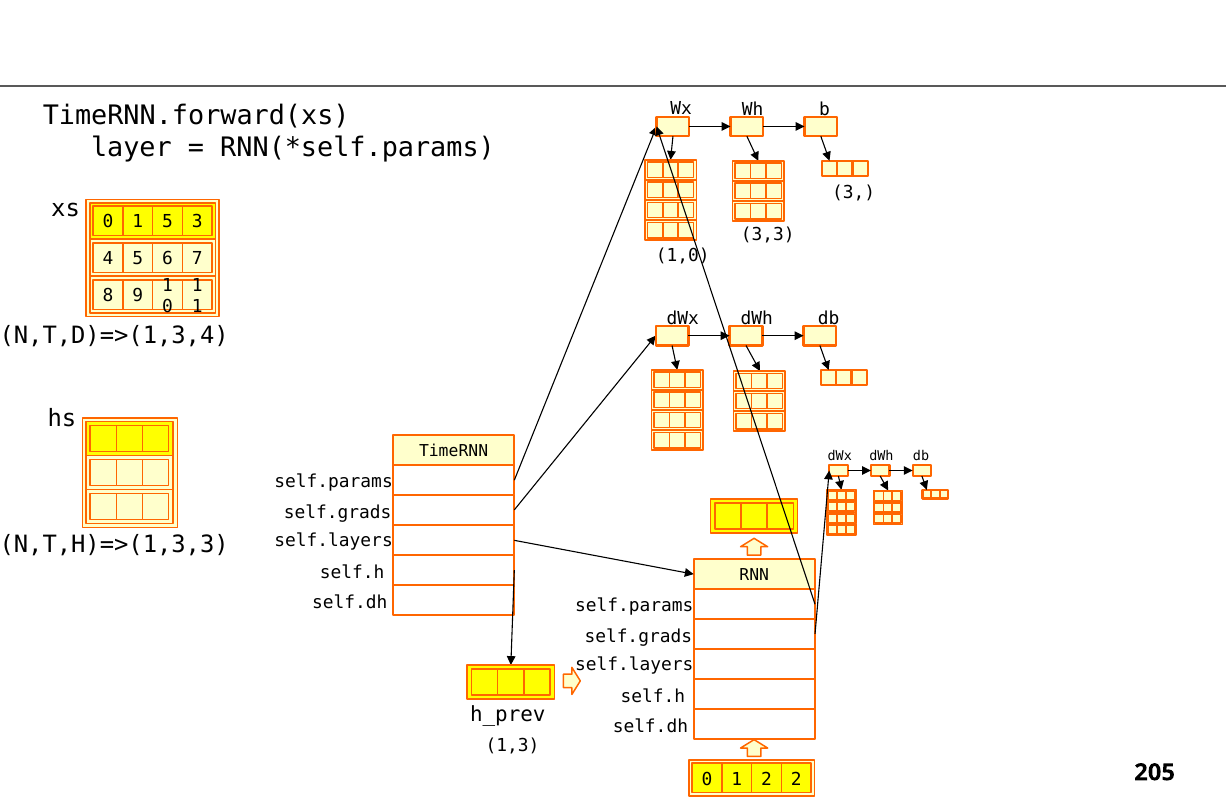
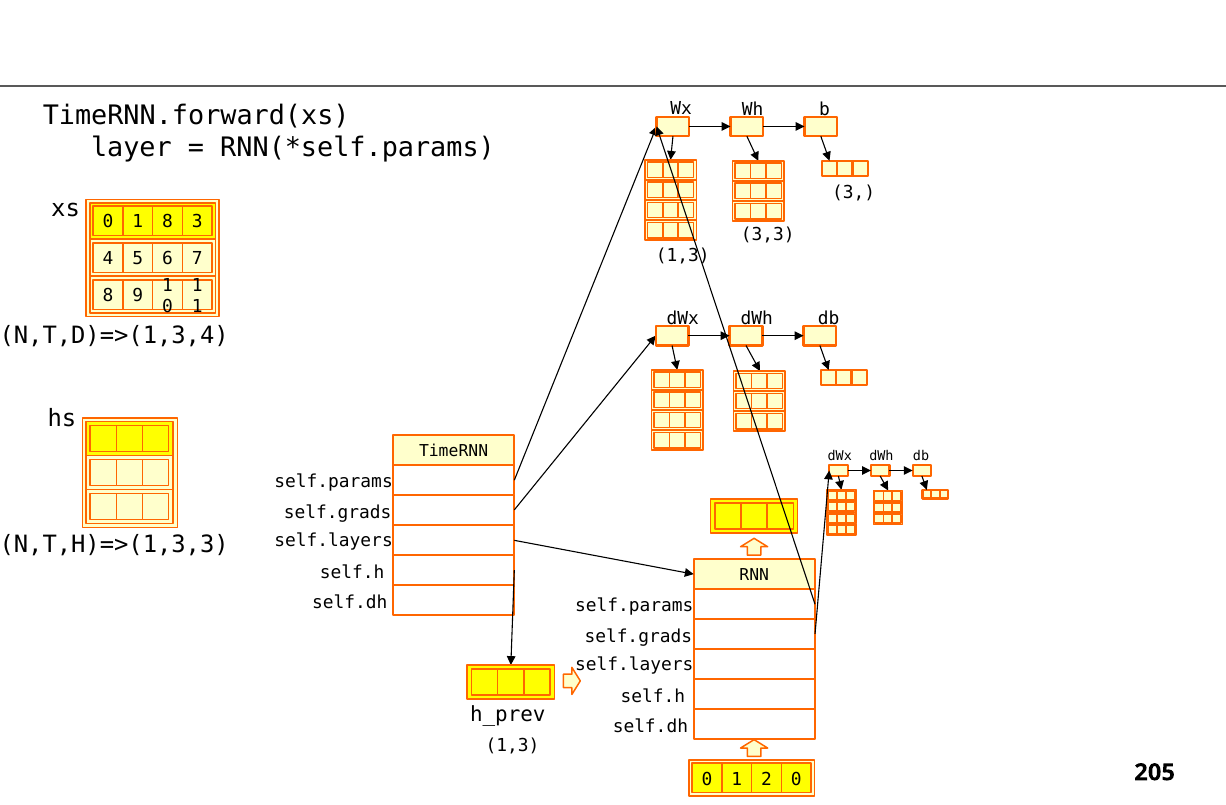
1 5: 5 -> 8
1,0 at (683, 256): 1,0 -> 1,3
2 2: 2 -> 0
